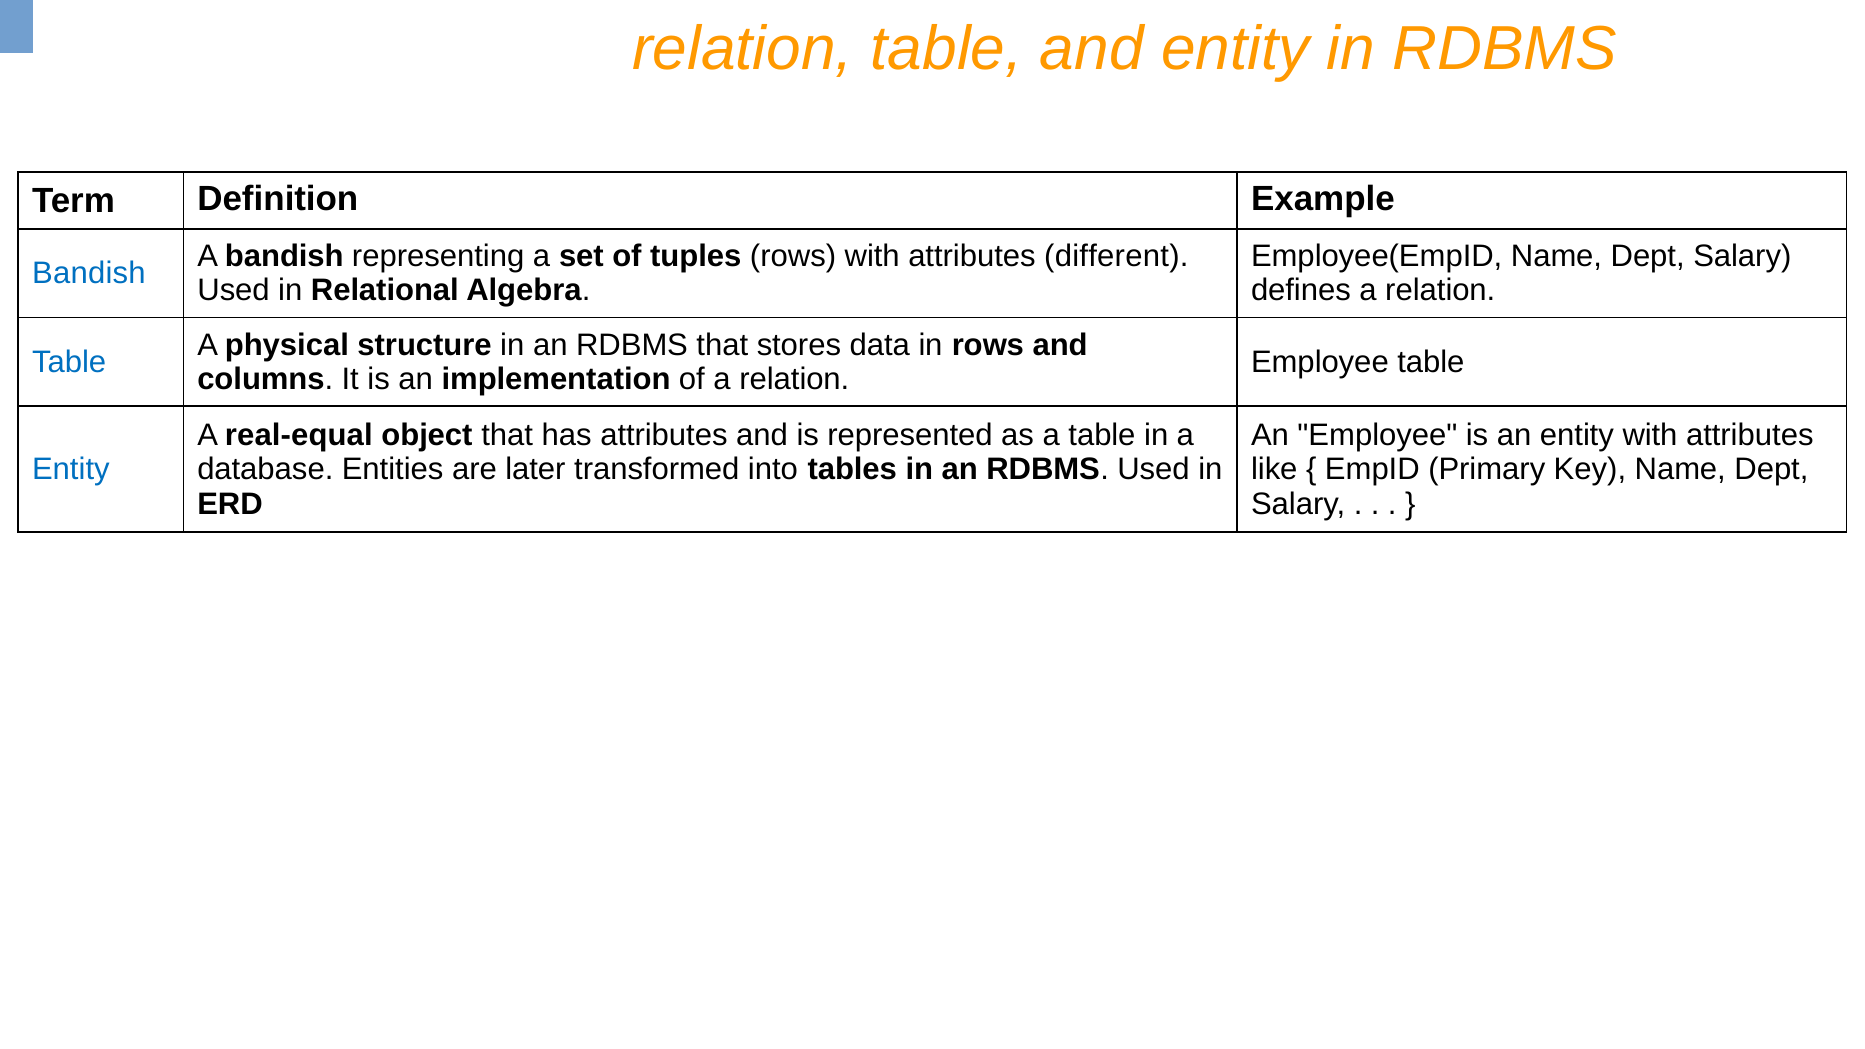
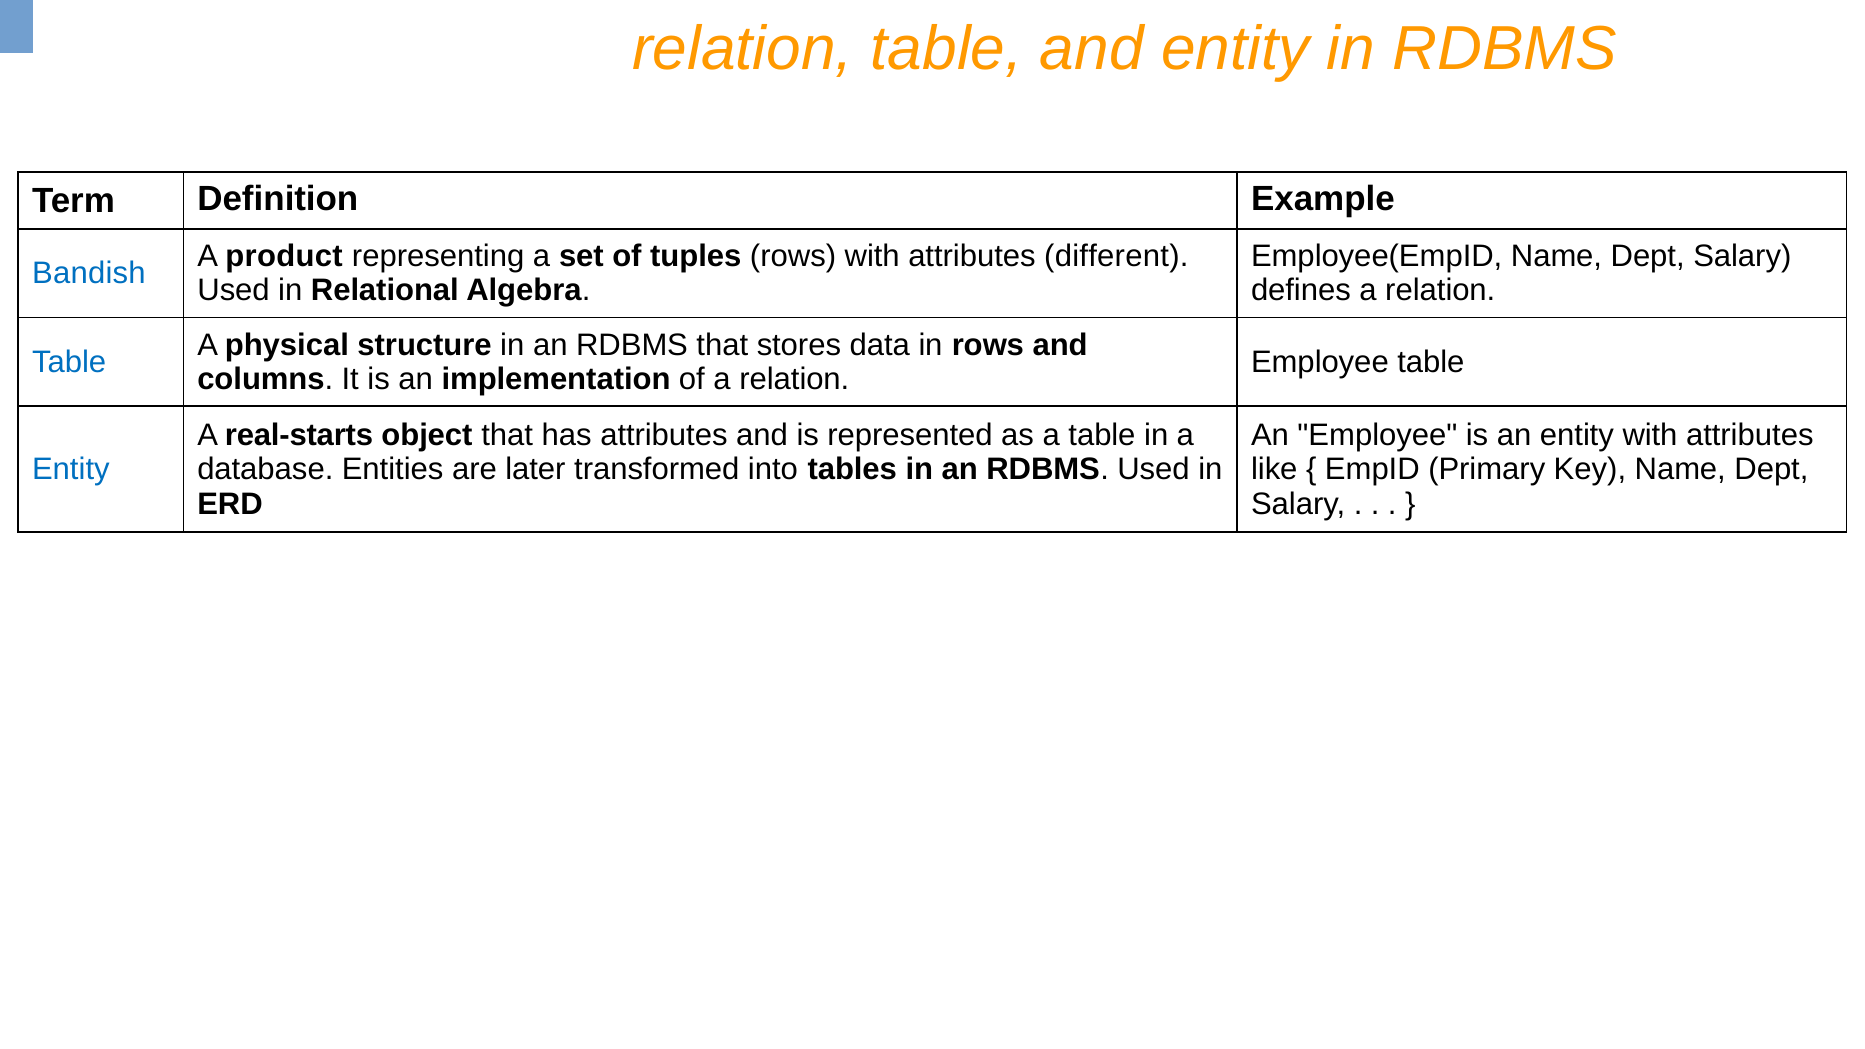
A bandish: bandish -> product
real-equal: real-equal -> real-starts
